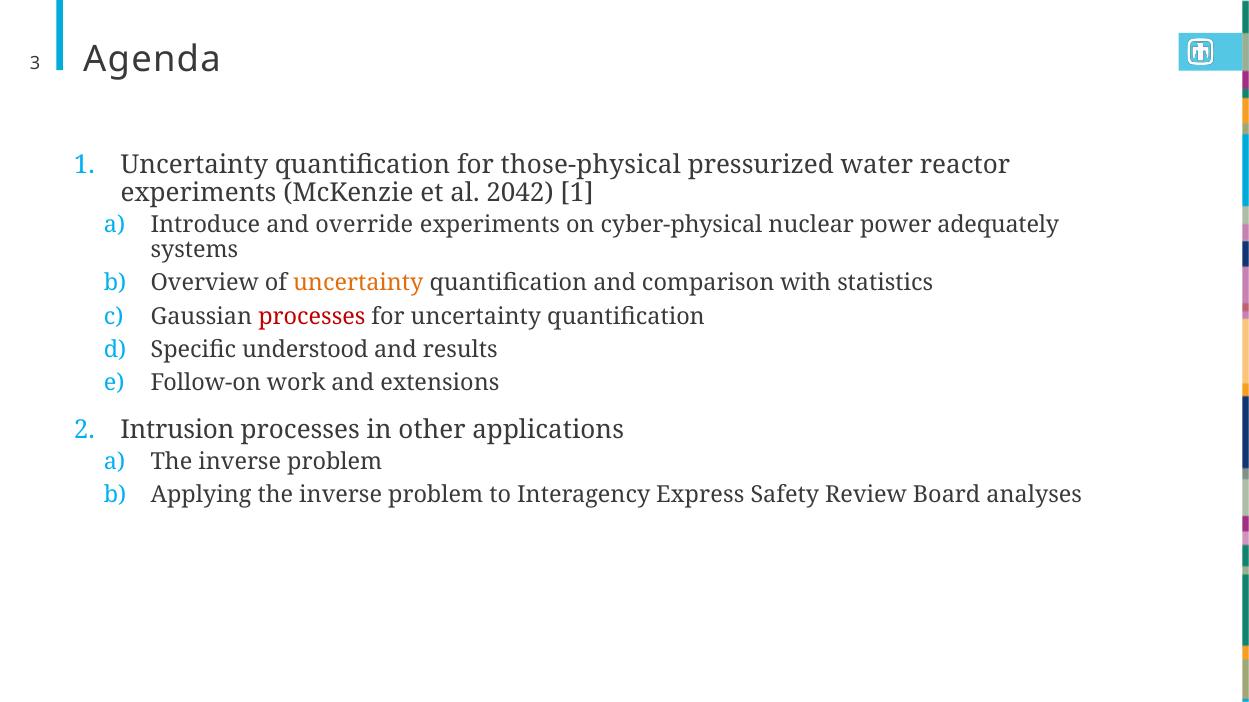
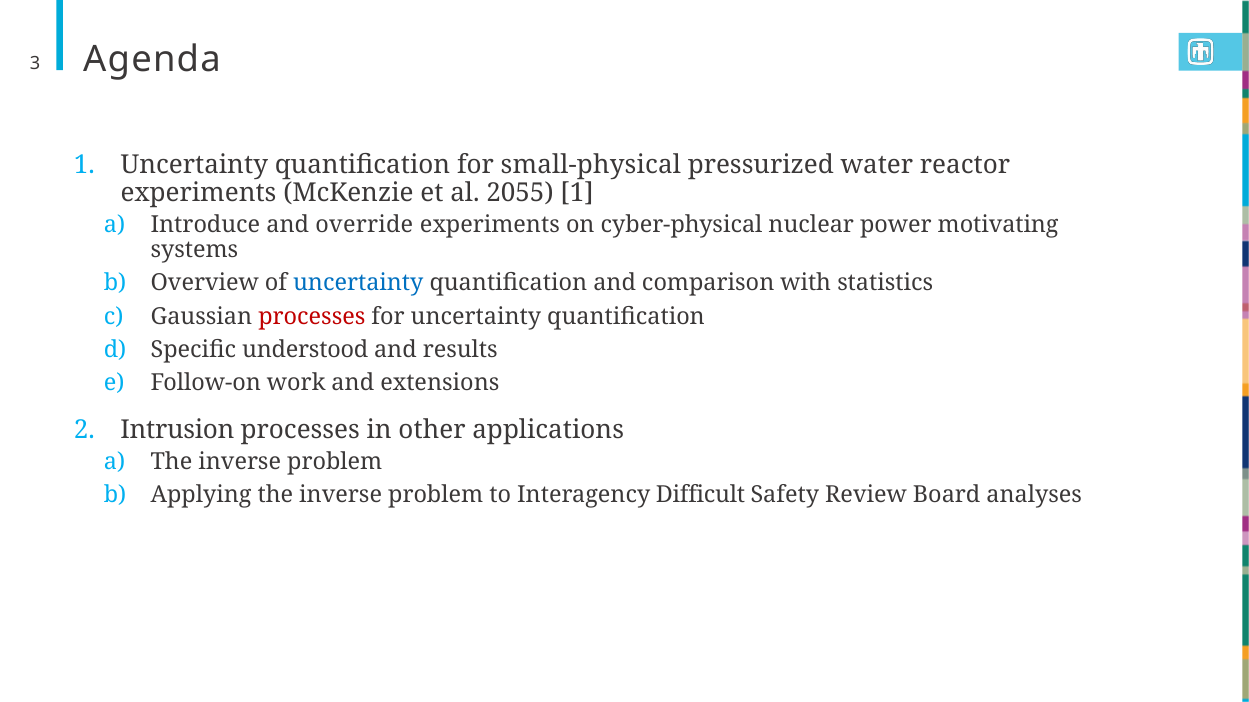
those-physical: those-physical -> small-physical
2042: 2042 -> 2055
adequately: adequately -> motivating
uncertainty at (358, 283) colour: orange -> blue
Express: Express -> Difficult
